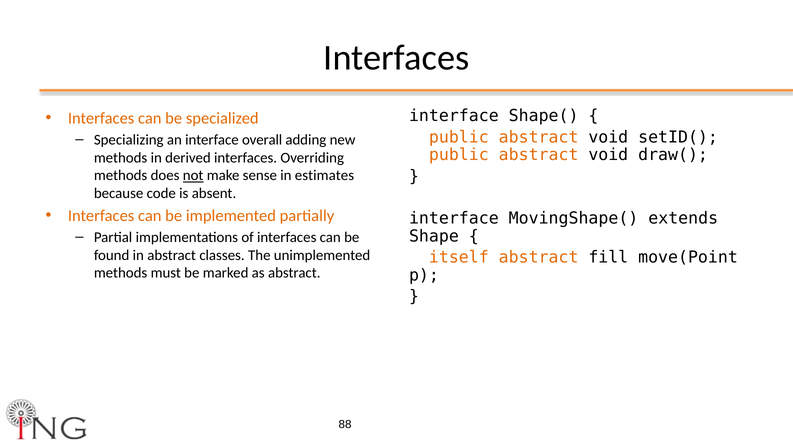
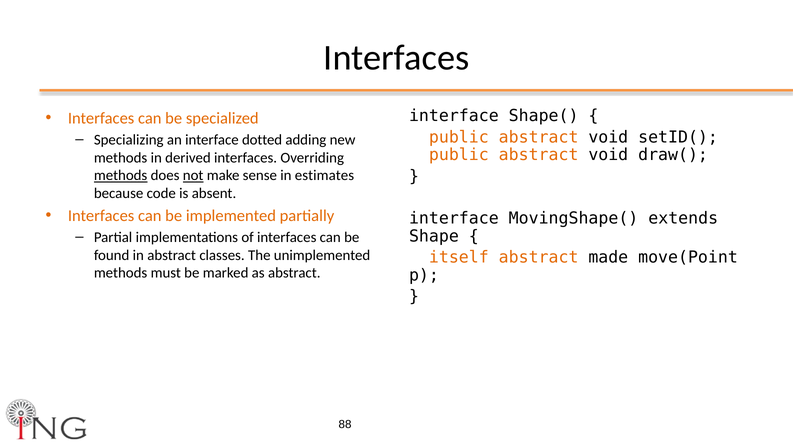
overall: overall -> dotted
methods at (121, 176) underline: none -> present
fill: fill -> made
